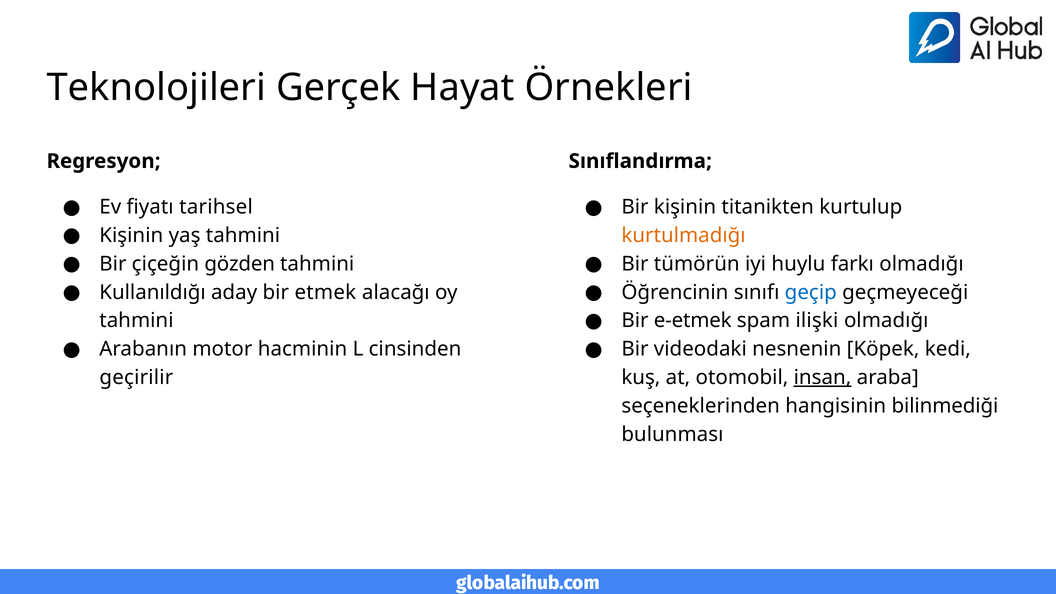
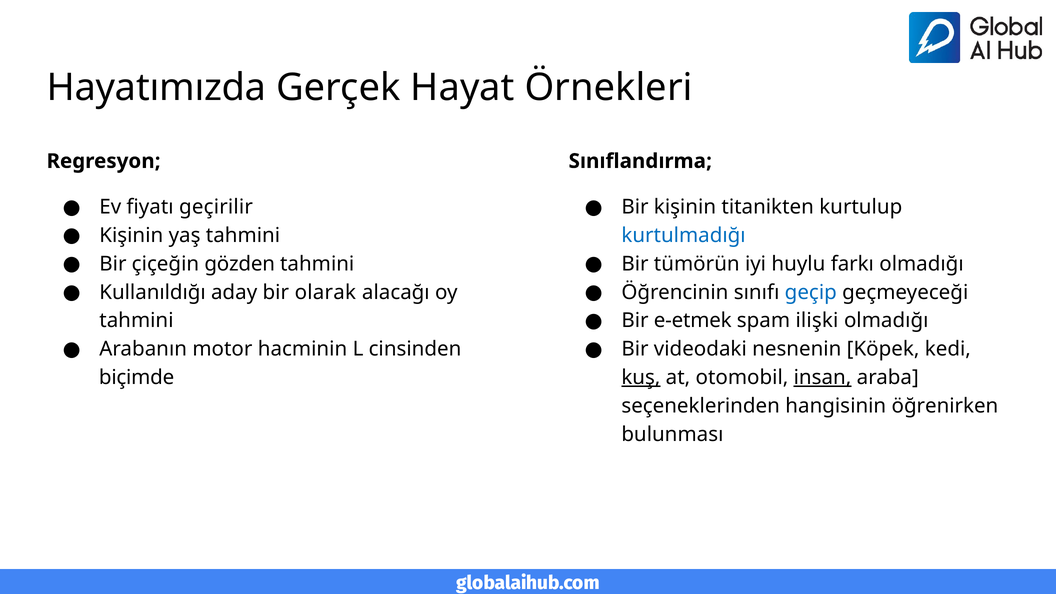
Teknolojileri: Teknolojileri -> Hayatımızda
tarihsel: tarihsel -> geçirilir
kurtulmadığı colour: orange -> blue
etmek: etmek -> olarak
geçirilir: geçirilir -> biçimde
kuş underline: none -> present
bilinmediği: bilinmediği -> öğrenirken
